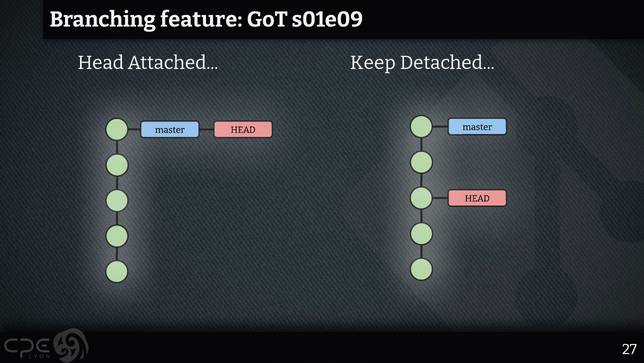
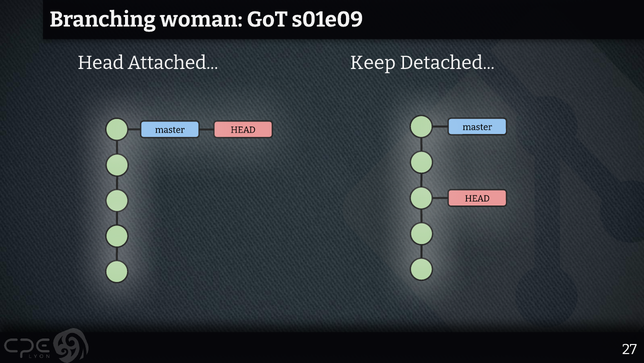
feature: feature -> woman
